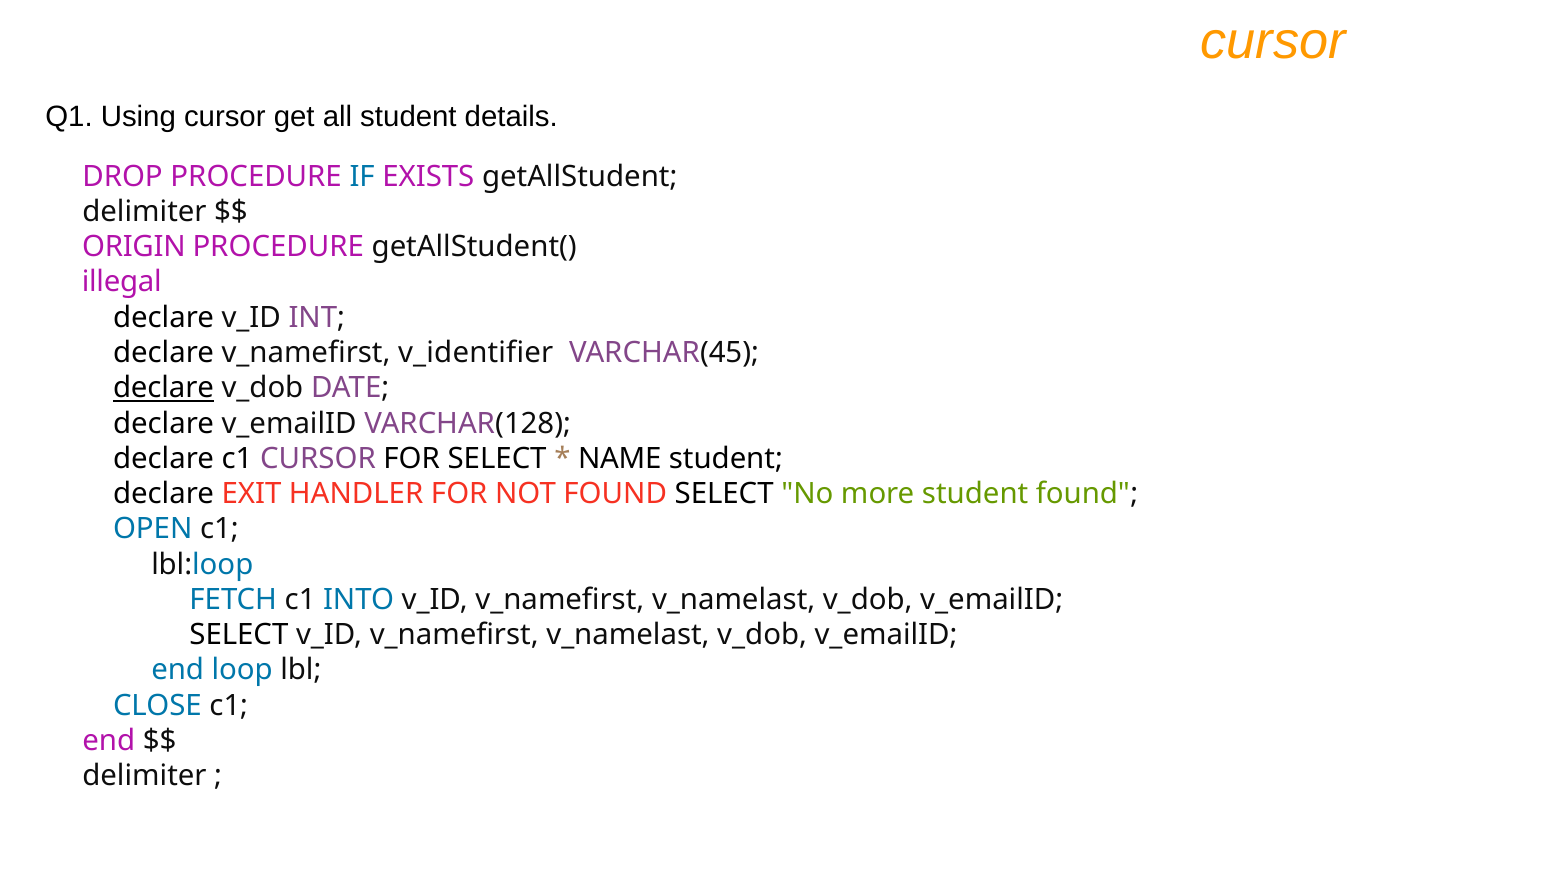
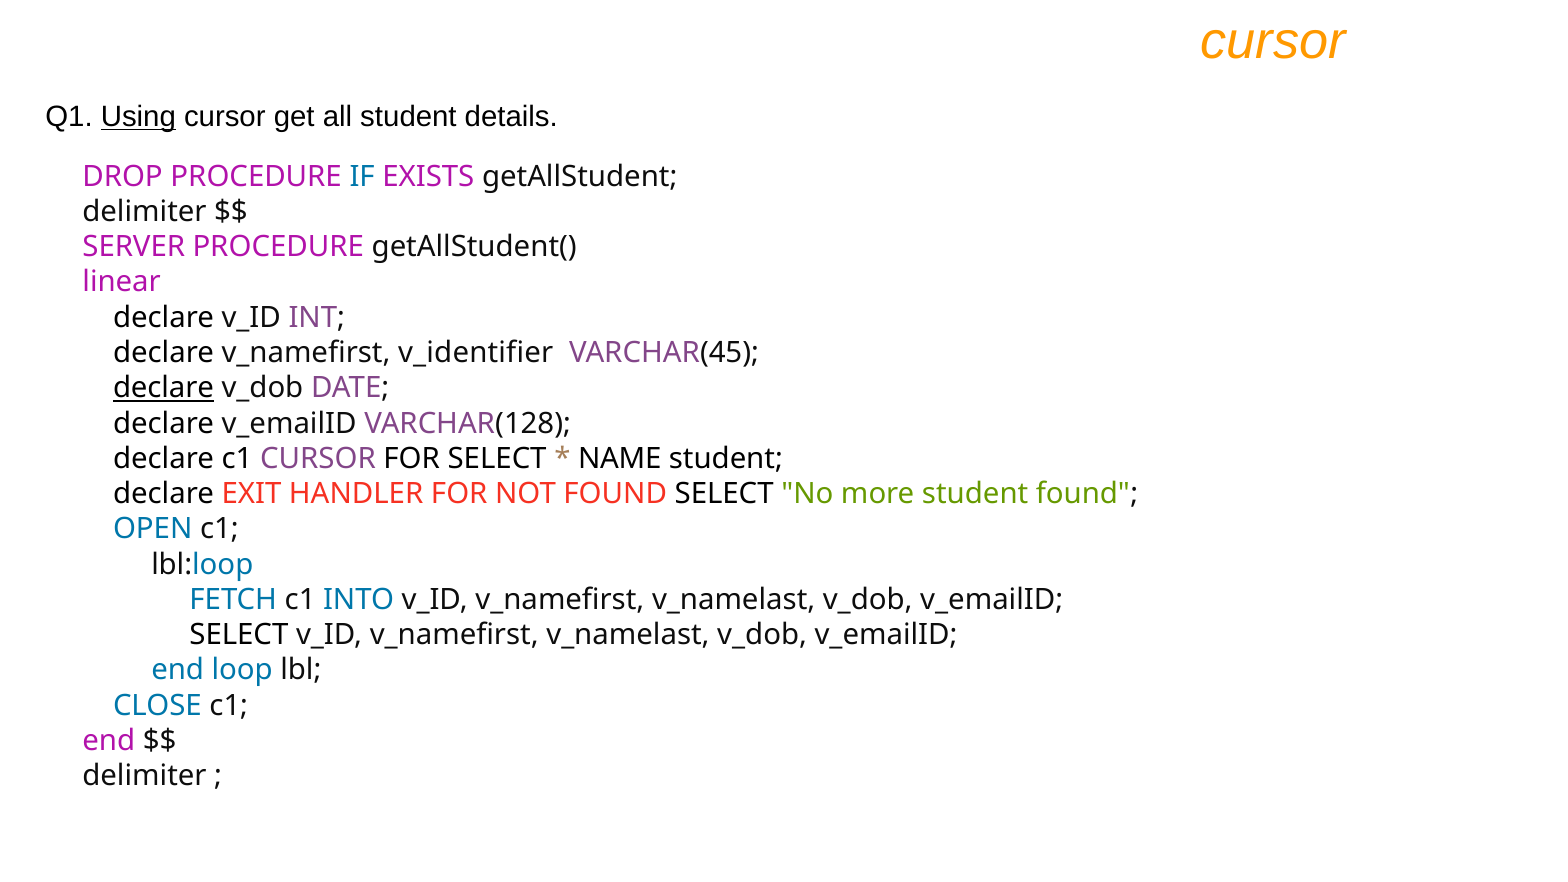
Using underline: none -> present
ORIGIN: ORIGIN -> SERVER
illegal: illegal -> linear
